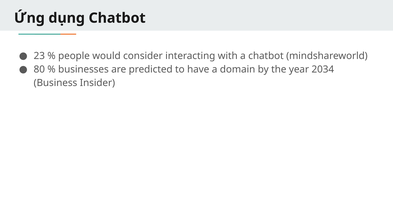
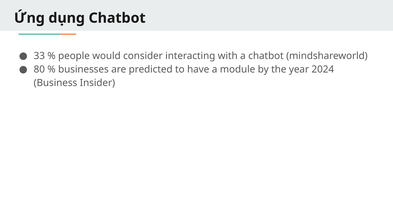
23: 23 -> 33
domain: domain -> module
2034: 2034 -> 2024
